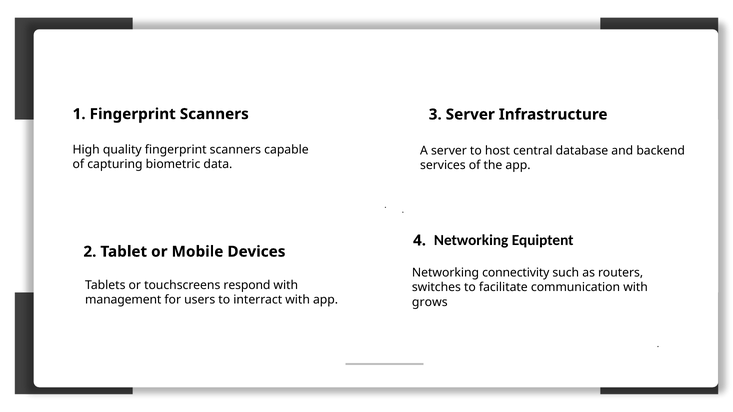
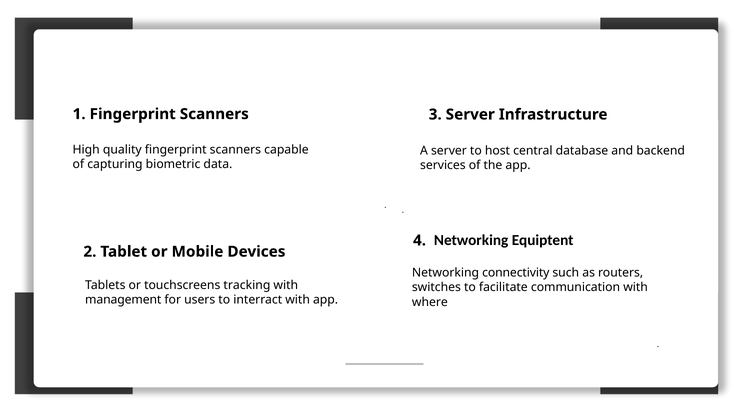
respond: respond -> tracking
grows: grows -> where
